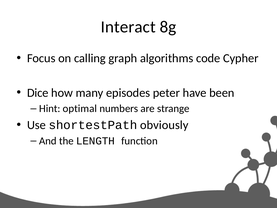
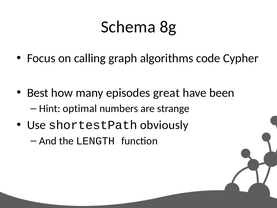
Interact: Interact -> Schema
Dice: Dice -> Best
peter: peter -> great
